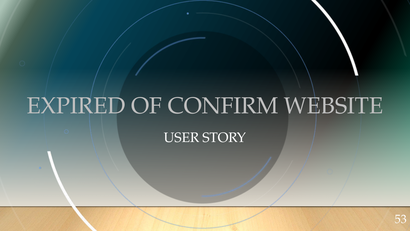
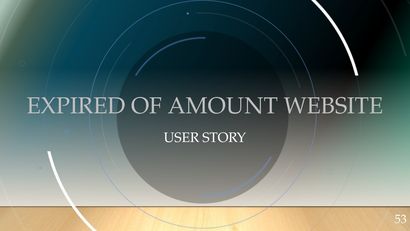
CONFIRM: CONFIRM -> AMOUNT
